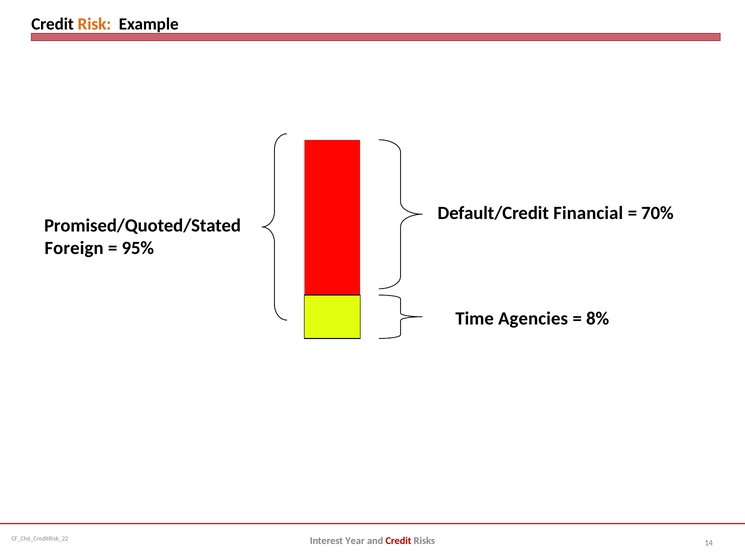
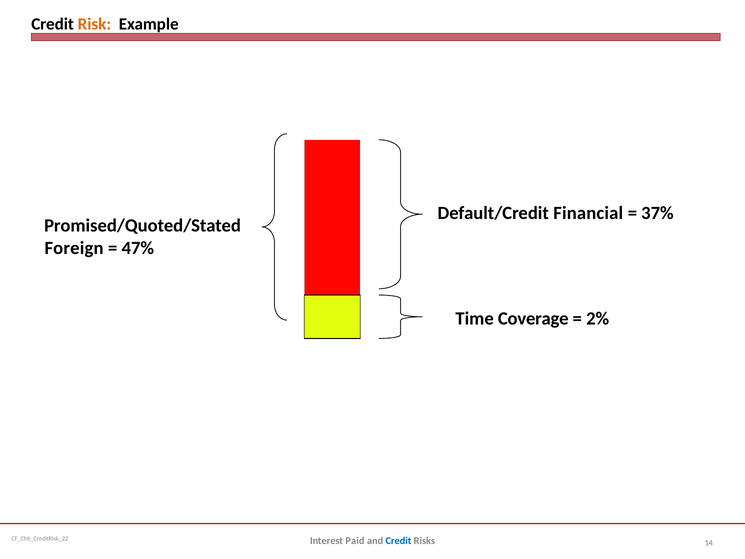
70%: 70% -> 37%
95%: 95% -> 47%
Agencies: Agencies -> Coverage
8%: 8% -> 2%
Year: Year -> Paid
Credit at (398, 540) colour: red -> blue
